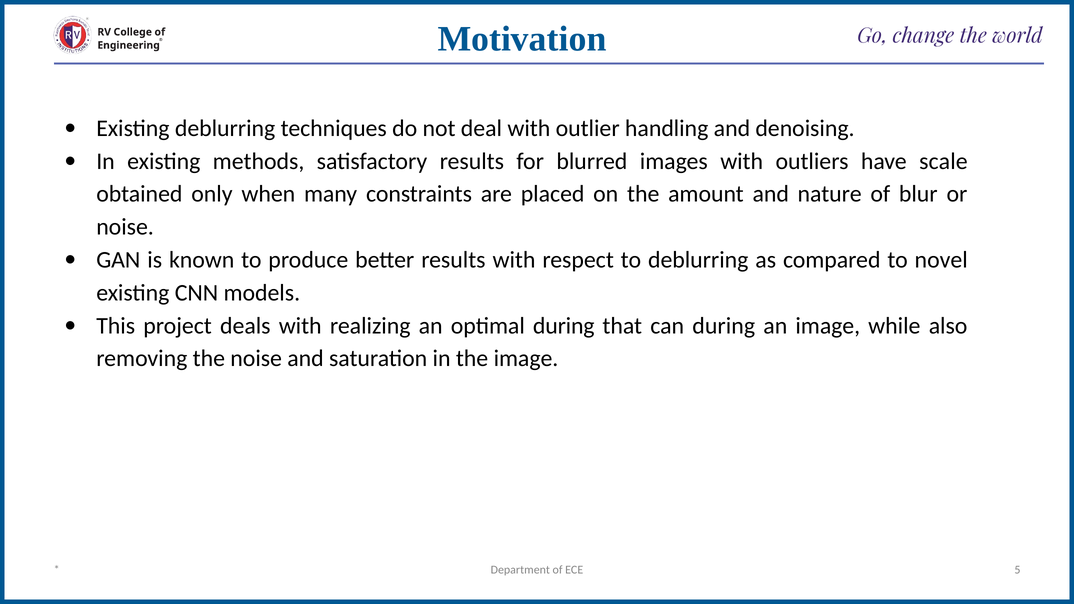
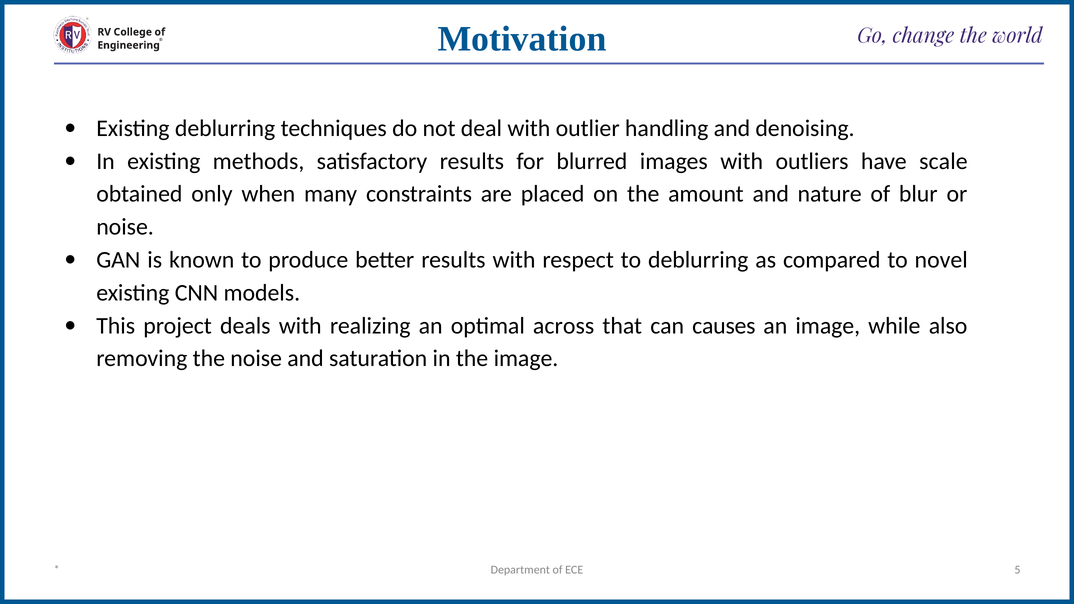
optimal during: during -> across
can during: during -> causes
